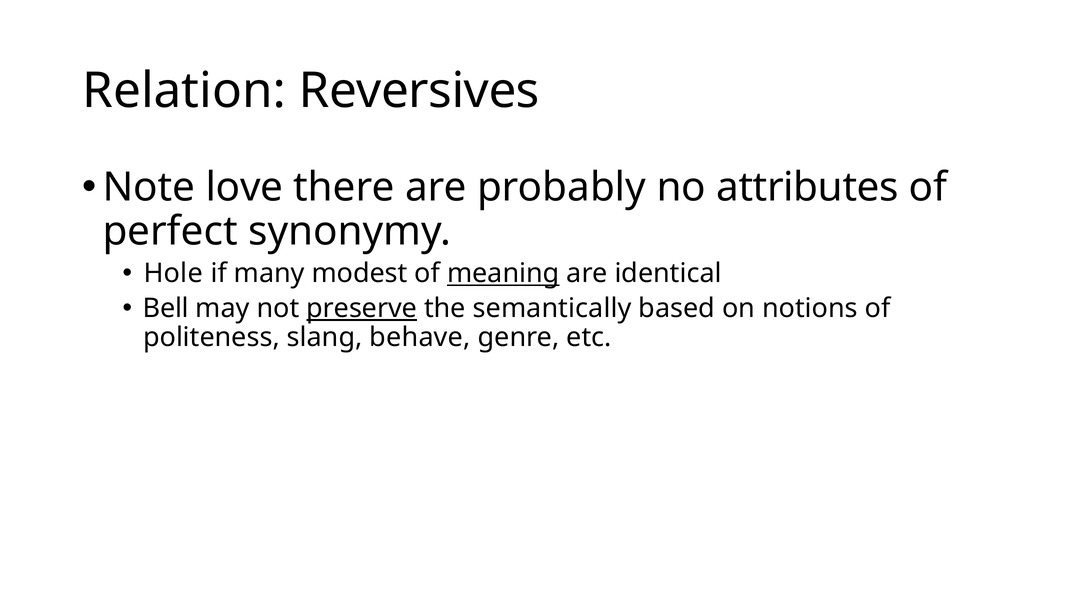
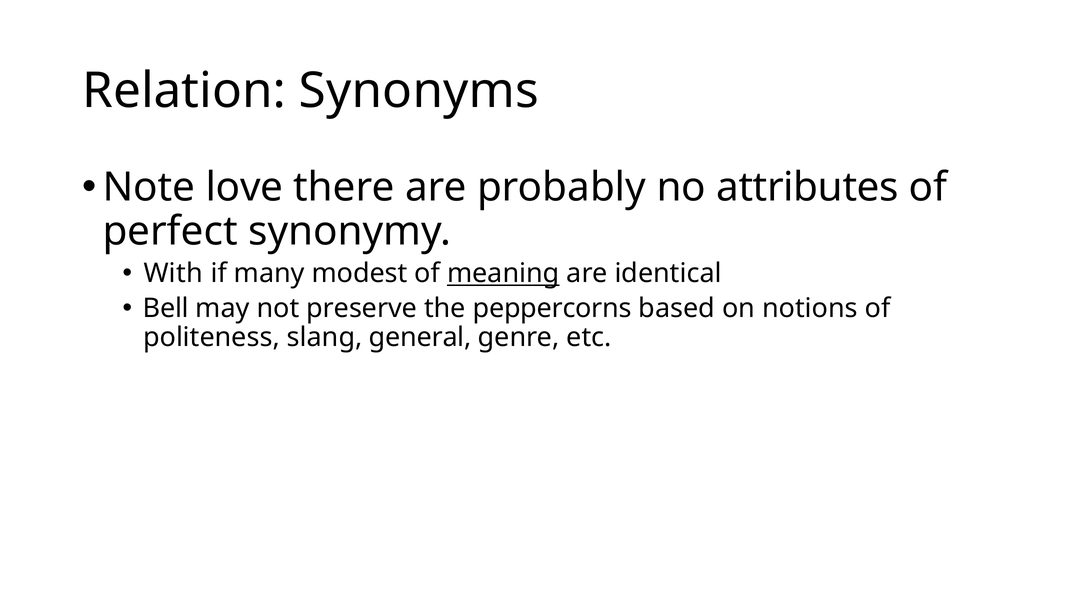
Reversives: Reversives -> Synonyms
Hole: Hole -> With
preserve underline: present -> none
semantically: semantically -> peppercorns
behave: behave -> general
